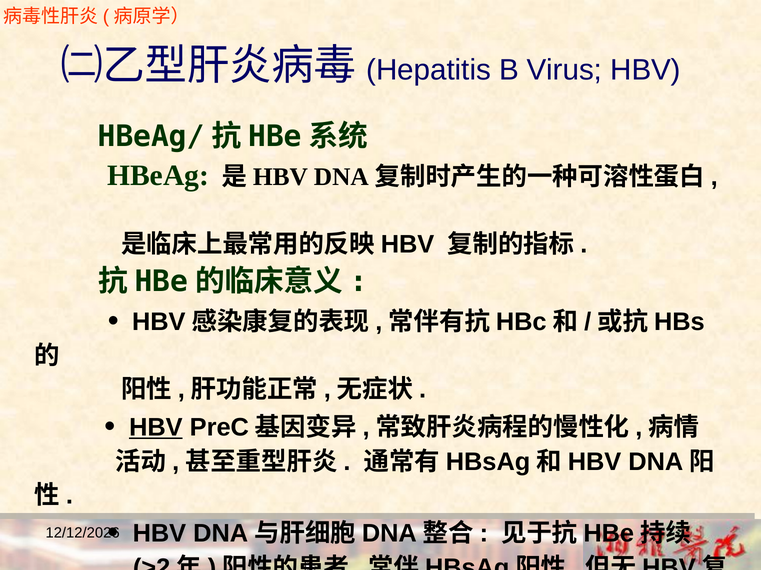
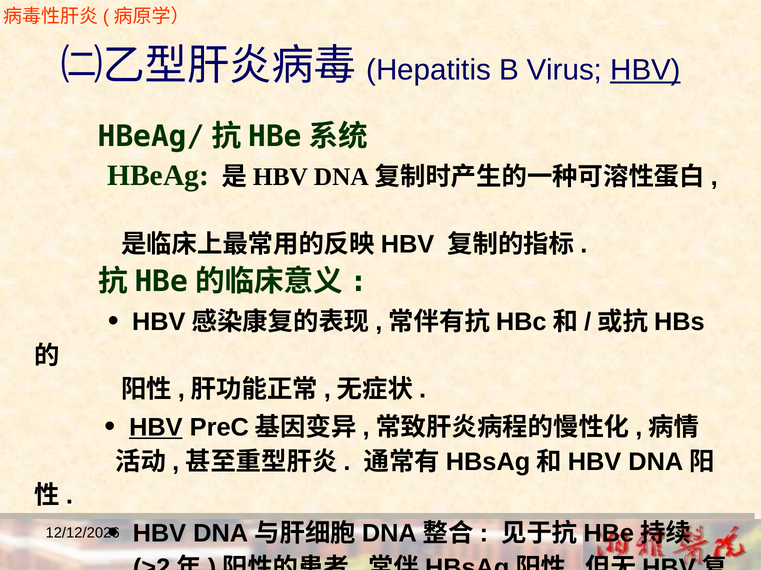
HBV at (645, 70) underline: none -> present
